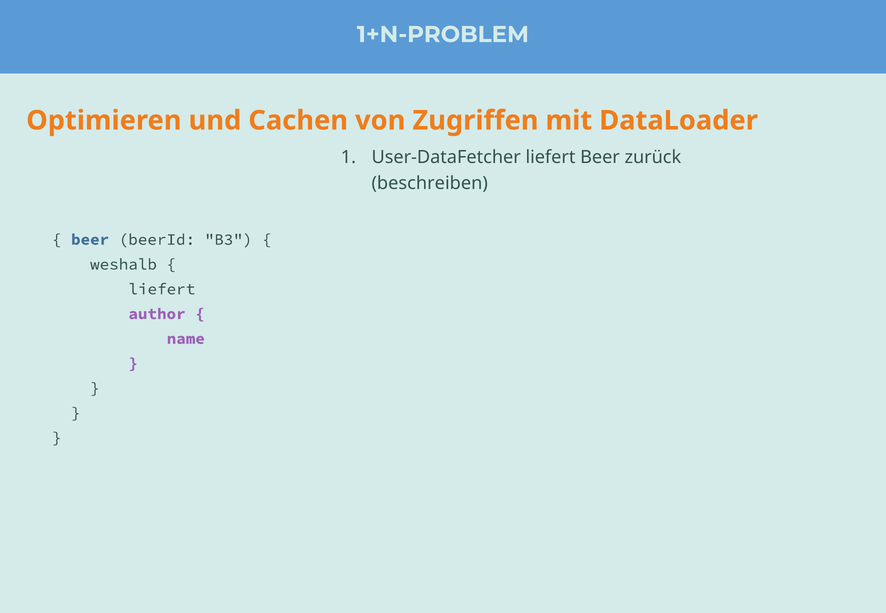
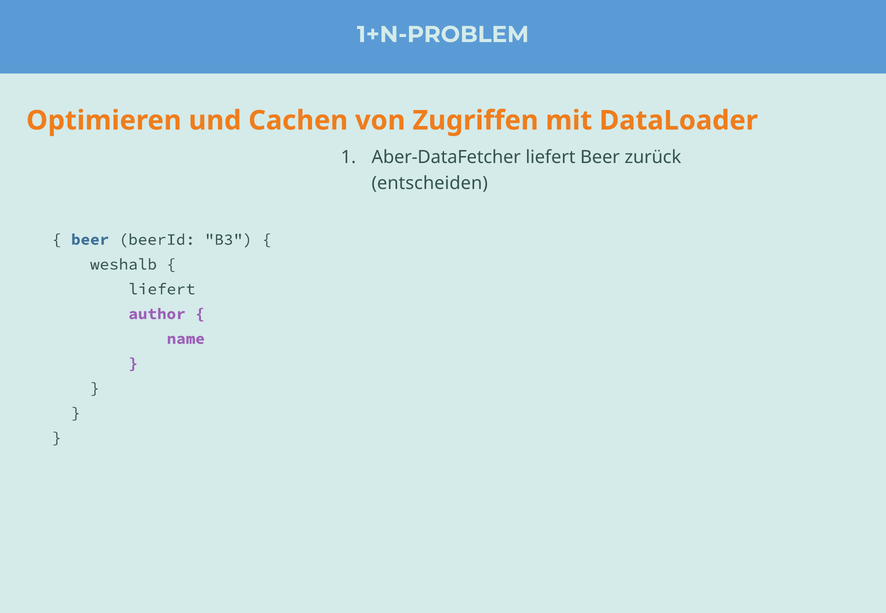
User-DataFetcher: User-DataFetcher -> Aber-DataFetcher
beschreiben: beschreiben -> entscheiden
